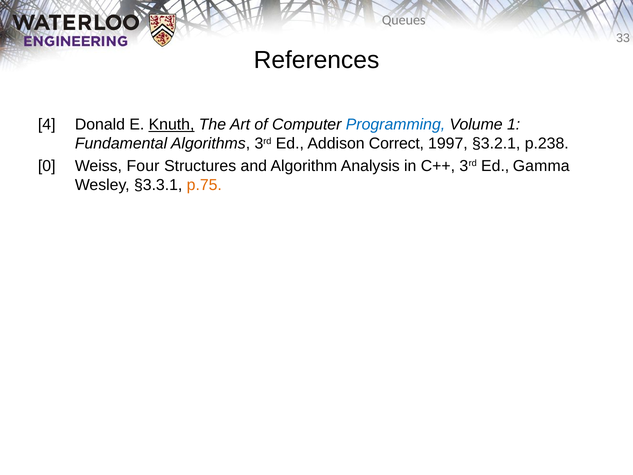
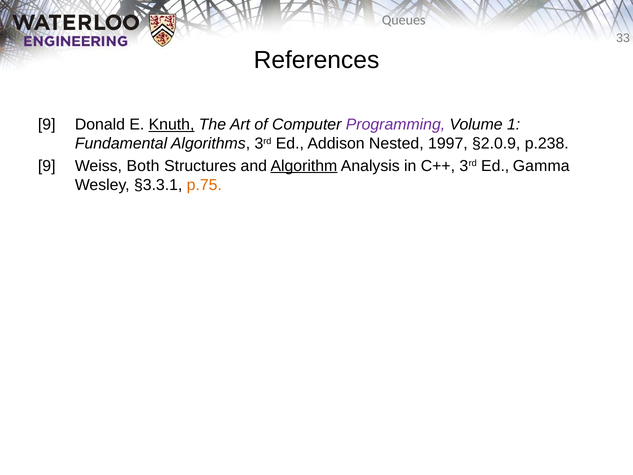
4 at (47, 125): 4 -> 9
Programming colour: blue -> purple
Correct: Correct -> Nested
§3.2.1: §3.2.1 -> §2.0.9
0 at (47, 166): 0 -> 9
Four: Four -> Both
Algorithm underline: none -> present
